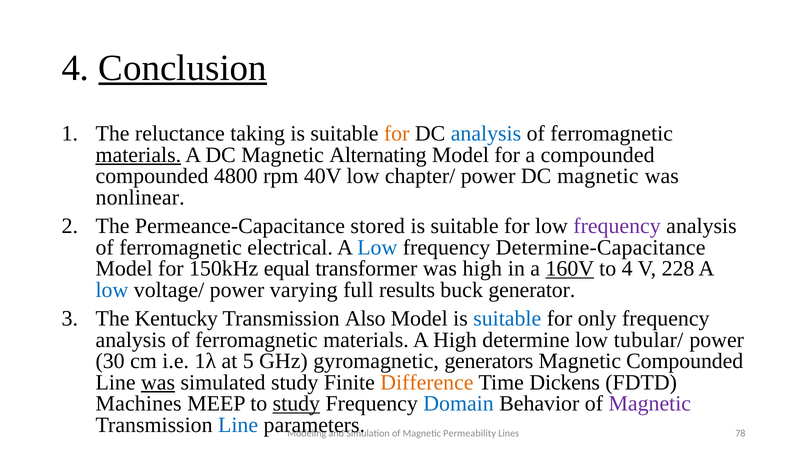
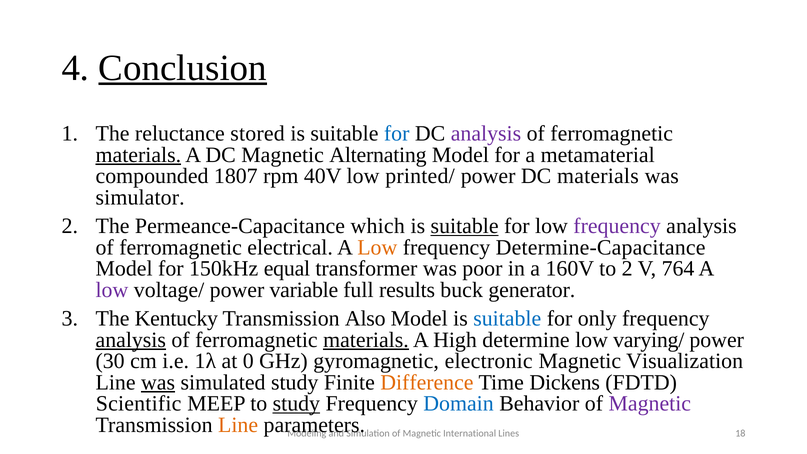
taking: taking -> stored
for at (397, 134) colour: orange -> blue
analysis at (486, 134) colour: blue -> purple
a compounded: compounded -> metamaterial
4800: 4800 -> 1807
chapter/: chapter/ -> printed/
power DC magnetic: magnetic -> materials
nonlinear: nonlinear -> simulator
stored: stored -> which
suitable at (465, 226) underline: none -> present
Low at (377, 247) colour: blue -> orange
was high: high -> poor
160V underline: present -> none
to 4: 4 -> 2
228: 228 -> 764
low at (112, 290) colour: blue -> purple
varying: varying -> variable
analysis at (131, 340) underline: none -> present
materials at (366, 340) underline: none -> present
tubular/: tubular/ -> varying/
5: 5 -> 0
generators: generators -> electronic
Magnetic Compounded: Compounded -> Visualization
Machines: Machines -> Scientific
Line at (238, 425) colour: blue -> orange
Permeability: Permeability -> International
78: 78 -> 18
